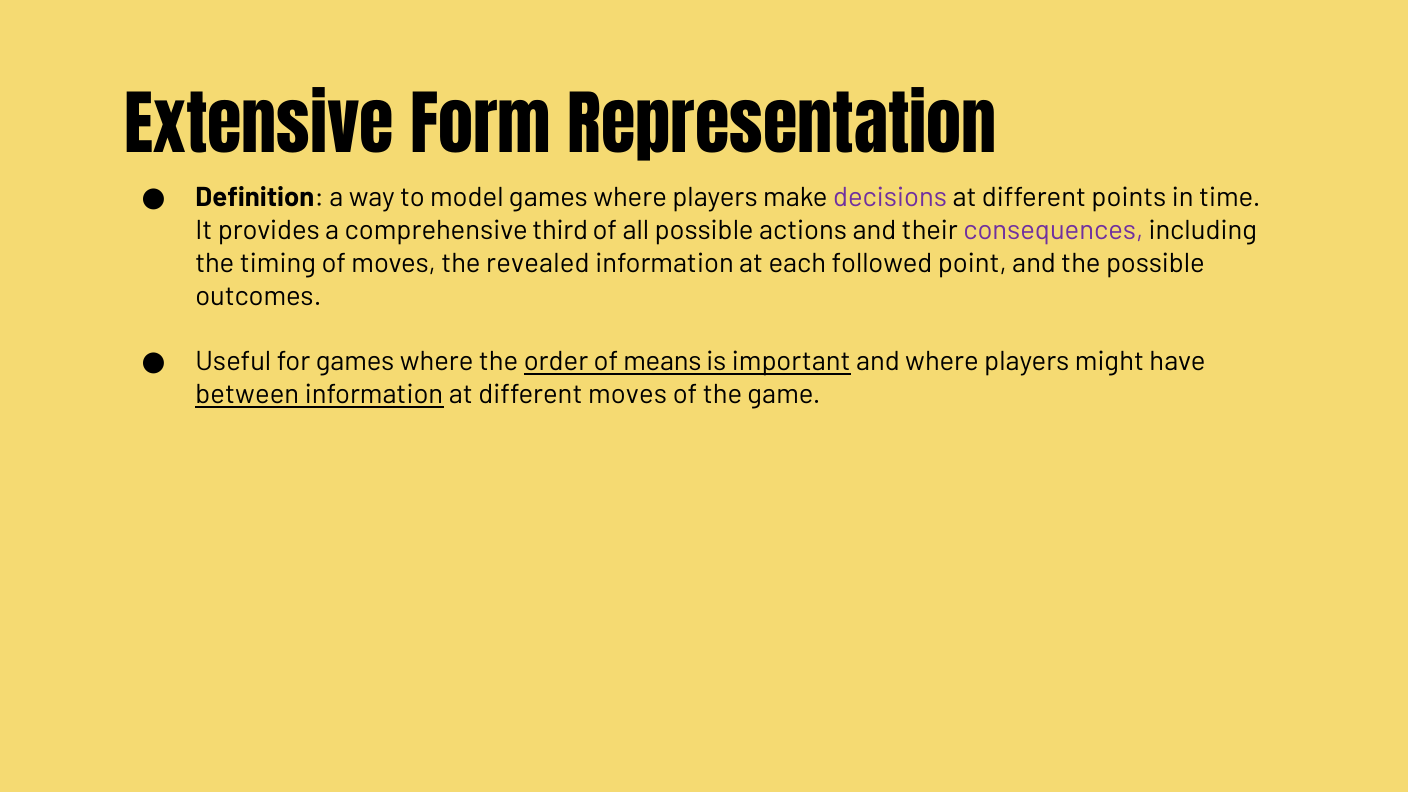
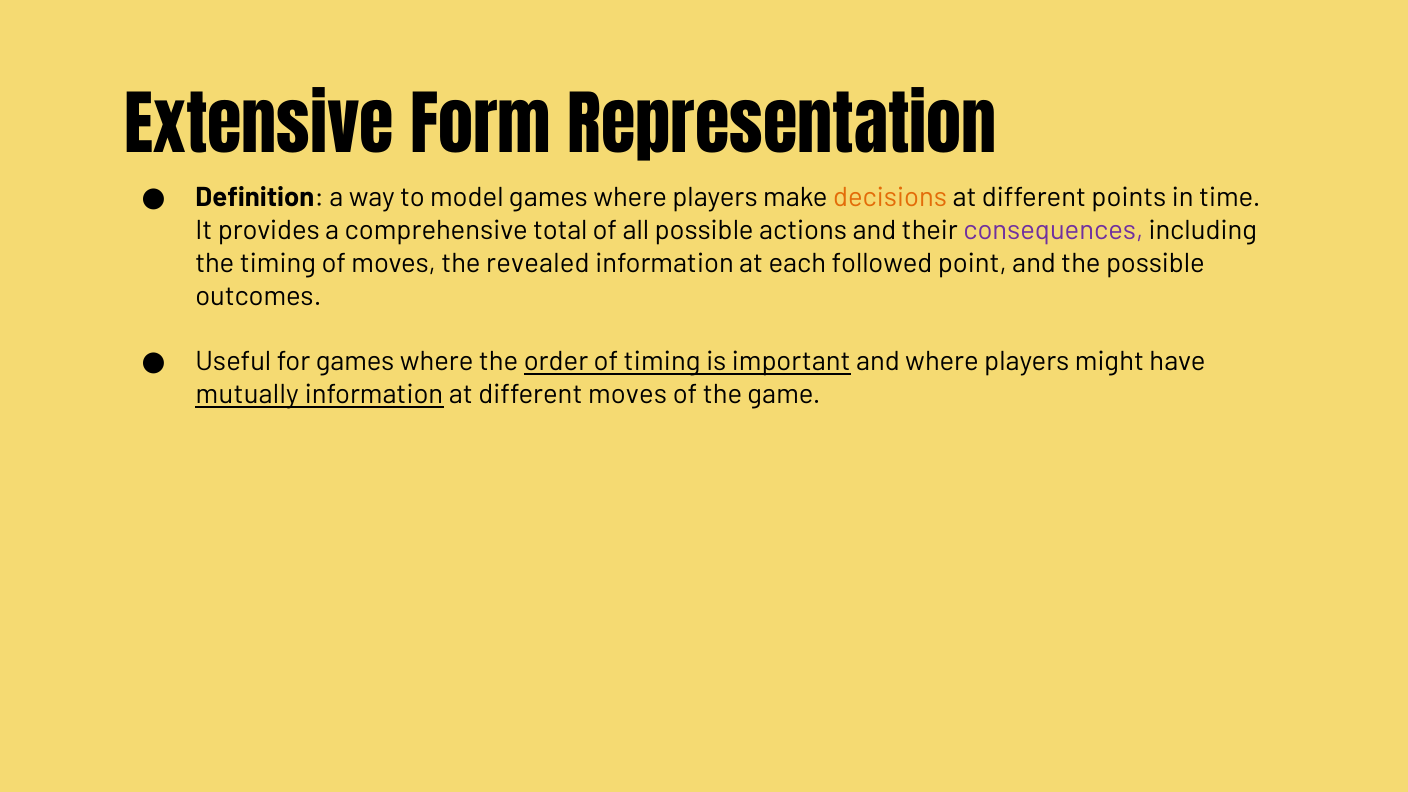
decisions colour: purple -> orange
third: third -> total
of means: means -> timing
between: between -> mutually
